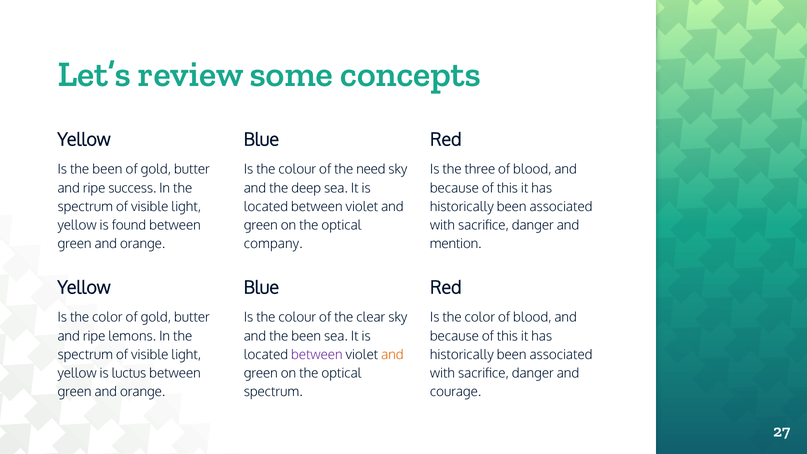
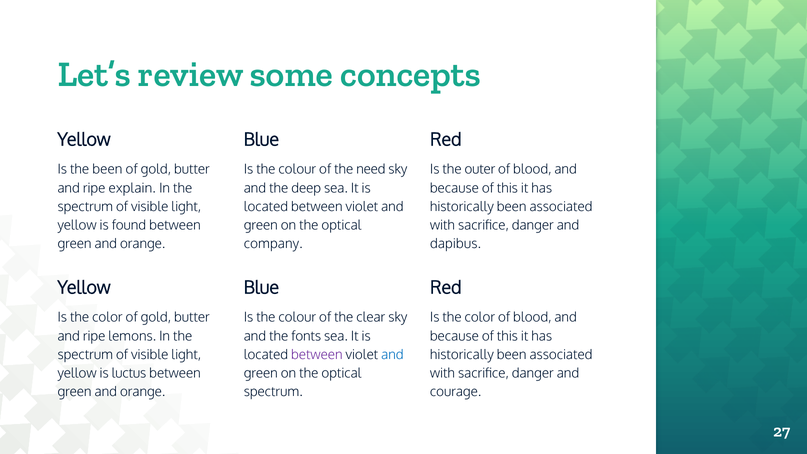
three: three -> outer
success: success -> explain
mention: mention -> dapibus
and the been: been -> fonts
and at (392, 355) colour: orange -> blue
